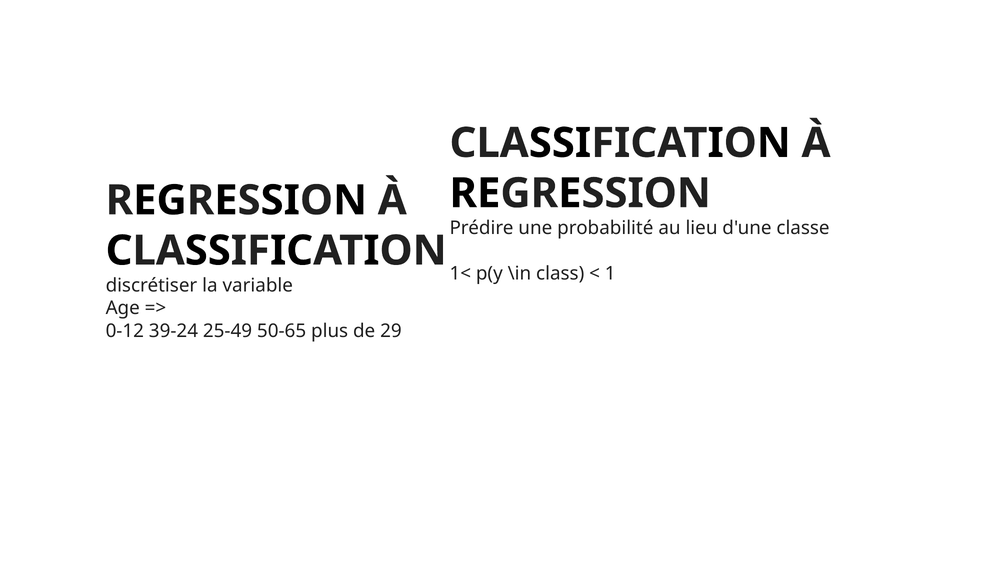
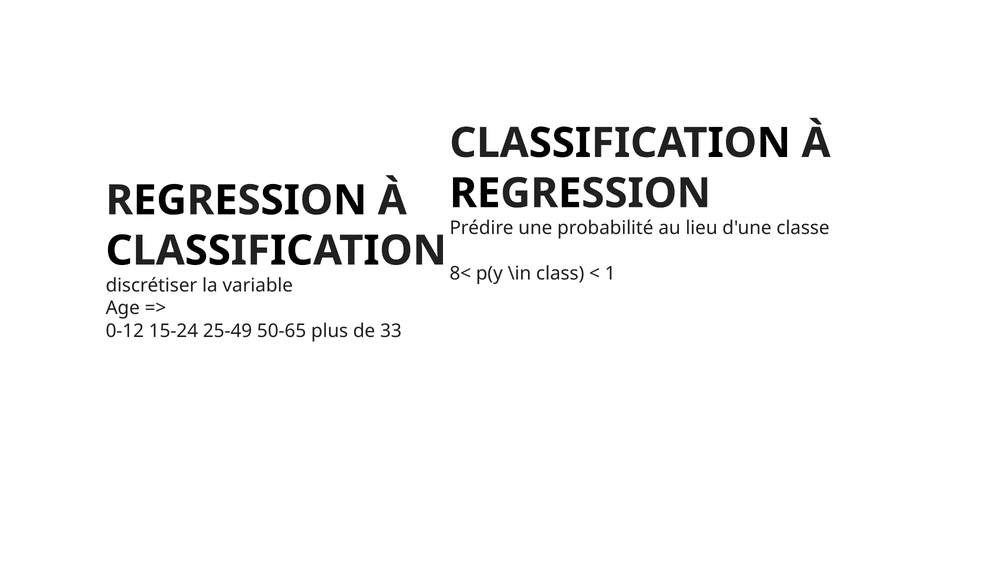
1<: 1< -> 8<
39-24: 39-24 -> 15-24
29: 29 -> 33
